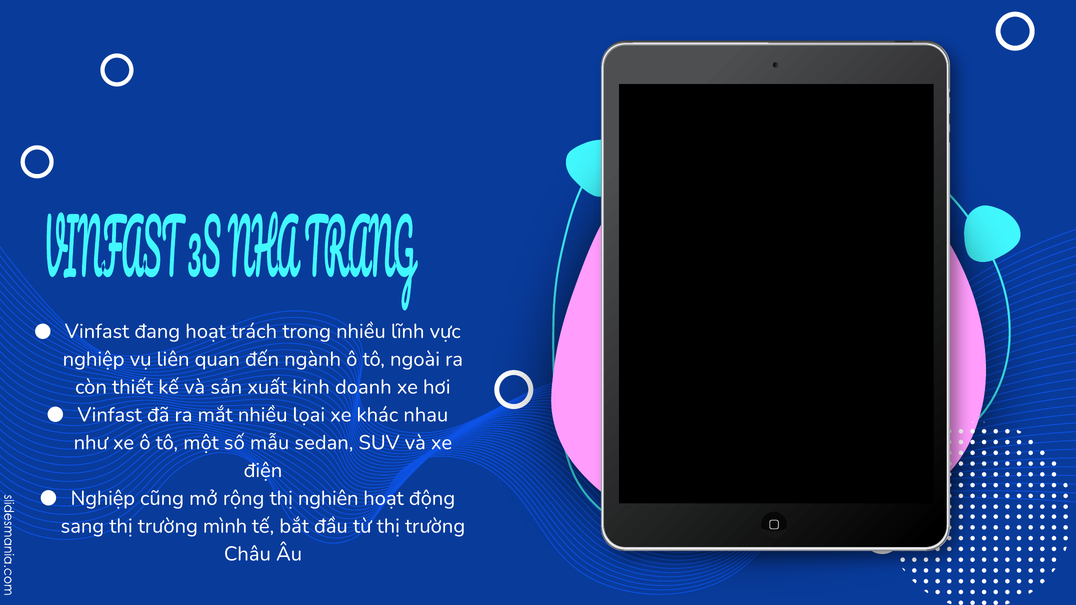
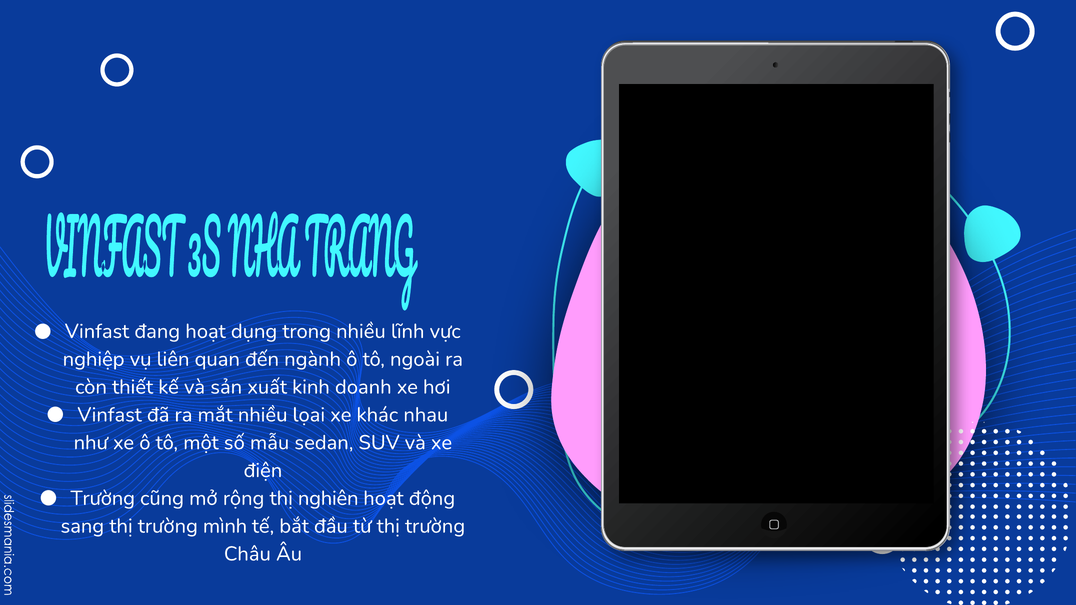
trách: trách -> dụng
Nghiệp at (103, 498): Nghiệp -> Trường
